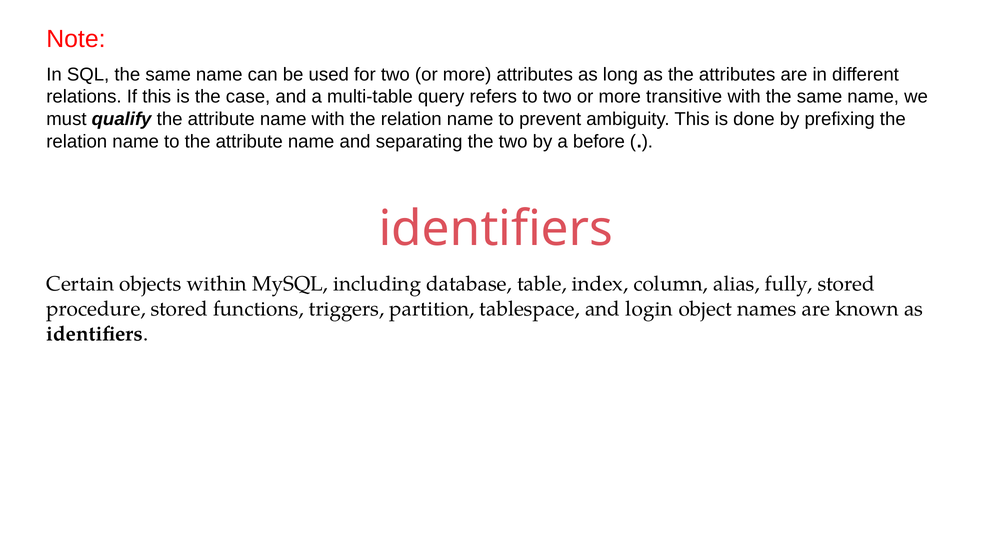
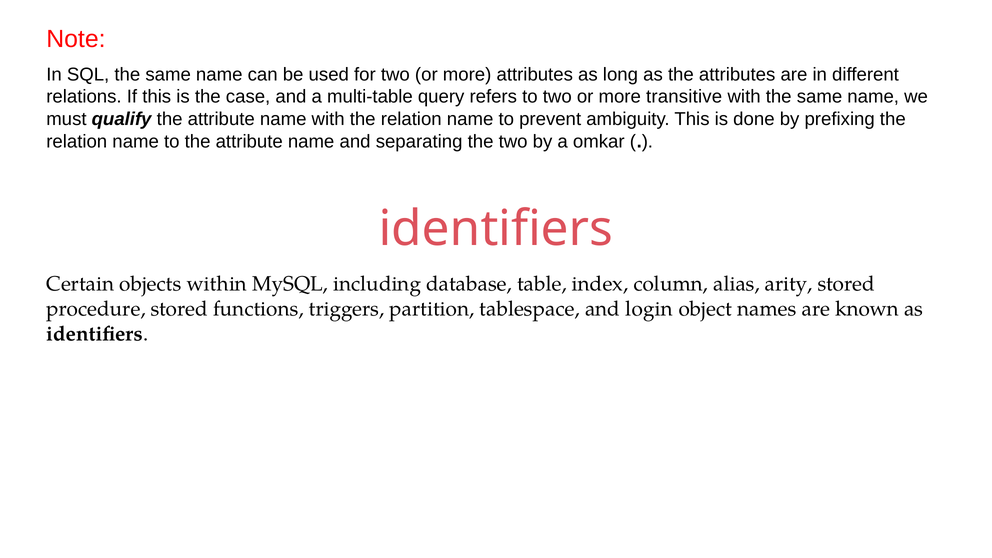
before: before -> omkar
fully: fully -> arity
